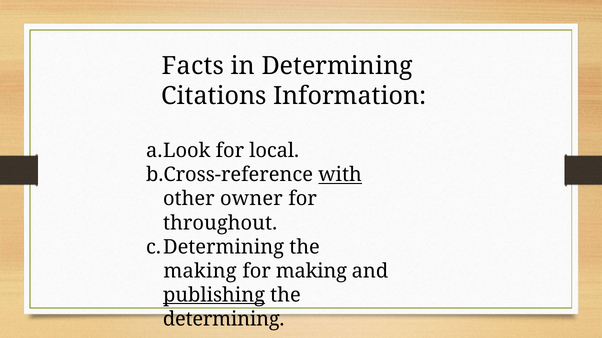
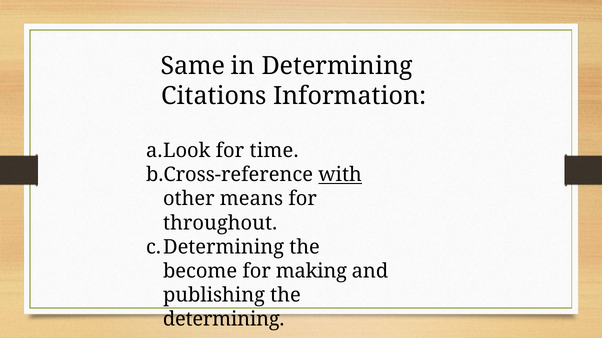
Facts: Facts -> Same
local: local -> time
owner: owner -> means
making at (200, 271): making -> become
publishing underline: present -> none
